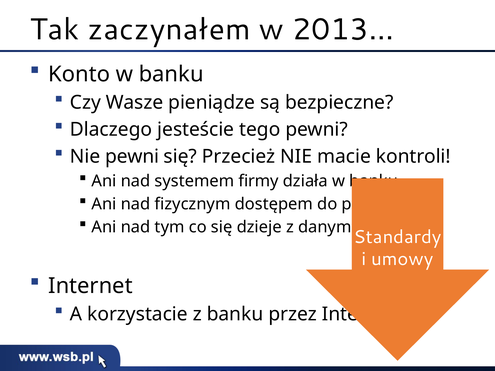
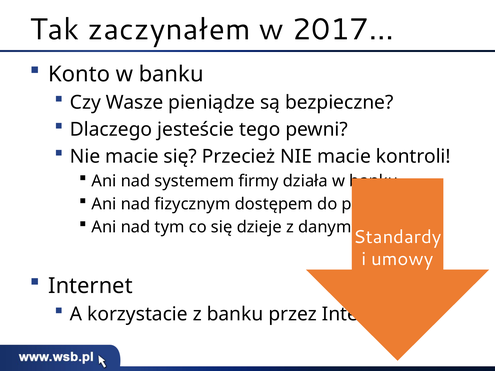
2013…: 2013… -> 2017…
pewni at (132, 157): pewni -> macie
